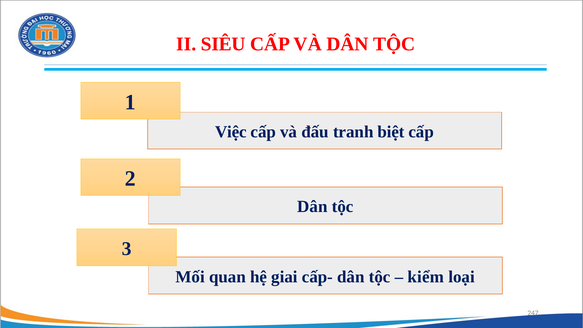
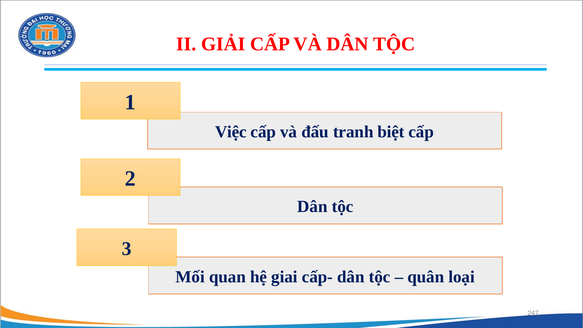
SIÊU: SIÊU -> GIẢI
kiểm: kiểm -> quân
